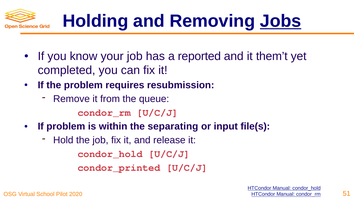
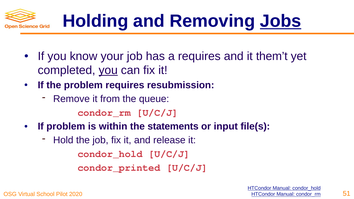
a reported: reported -> requires
you at (108, 70) underline: none -> present
separating: separating -> statements
